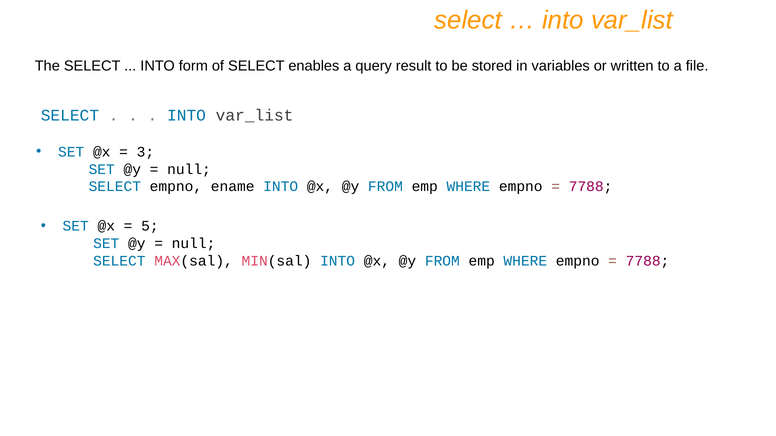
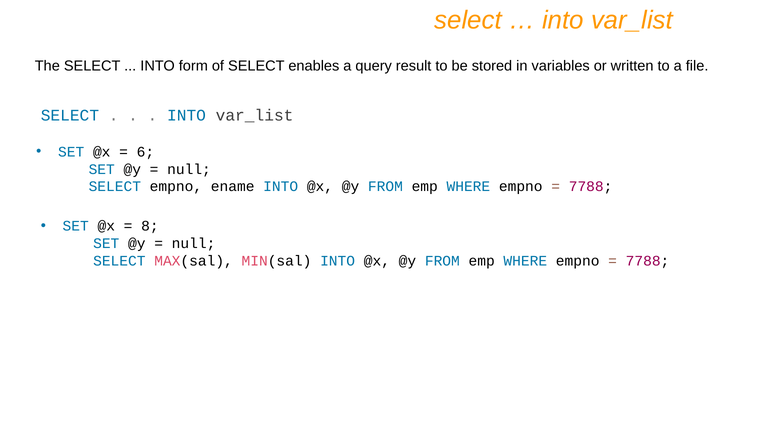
3: 3 -> 6
5: 5 -> 8
